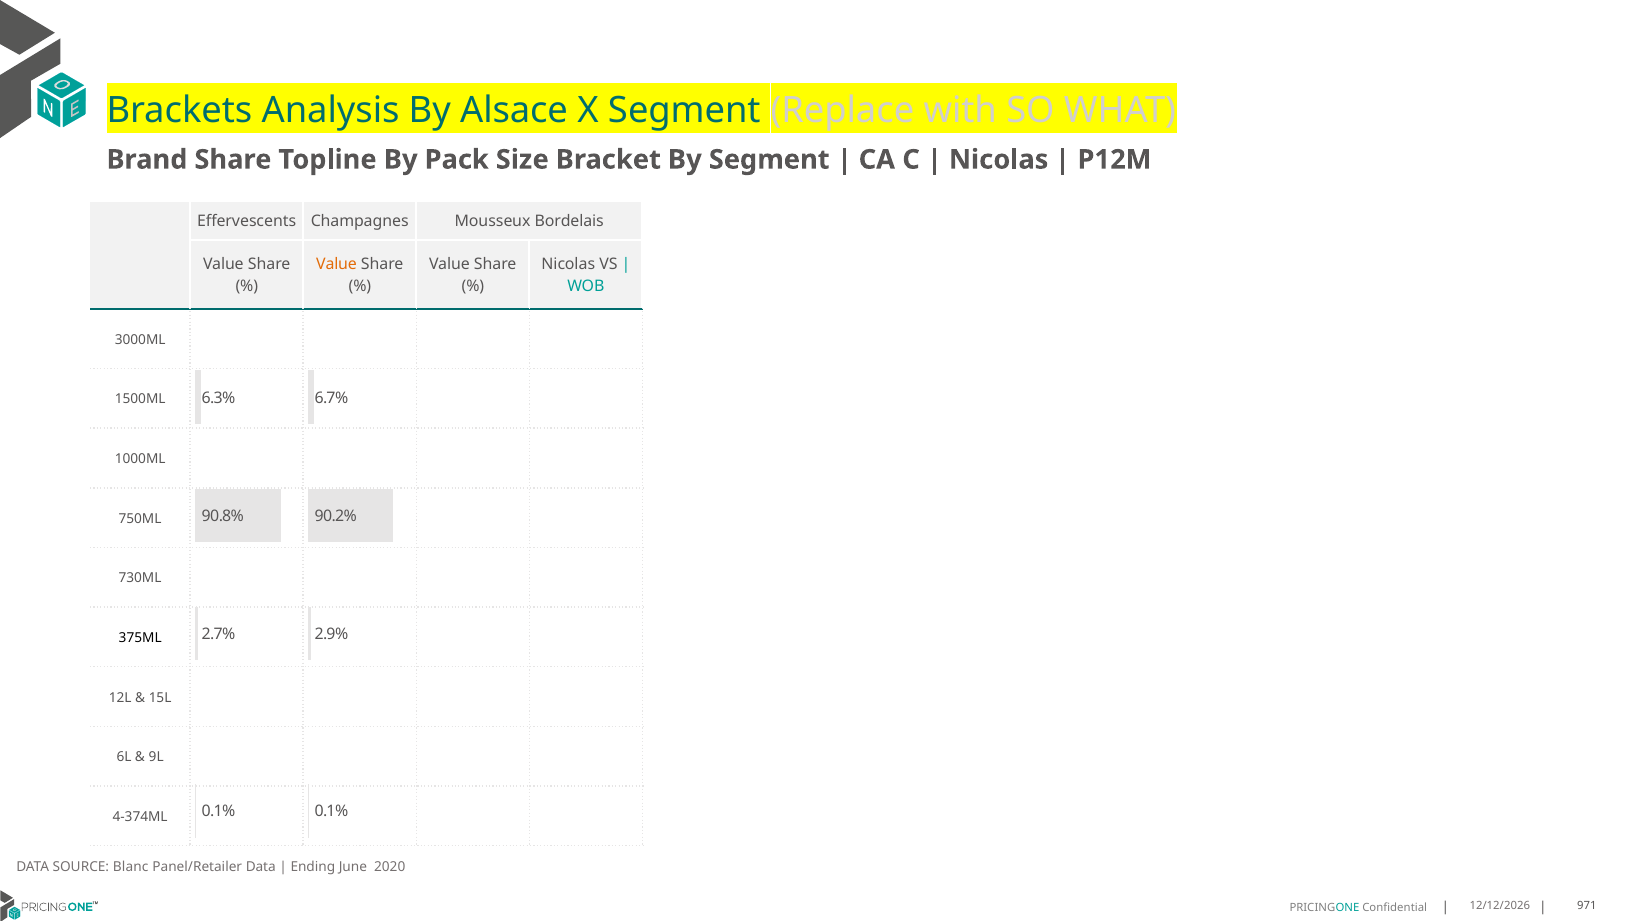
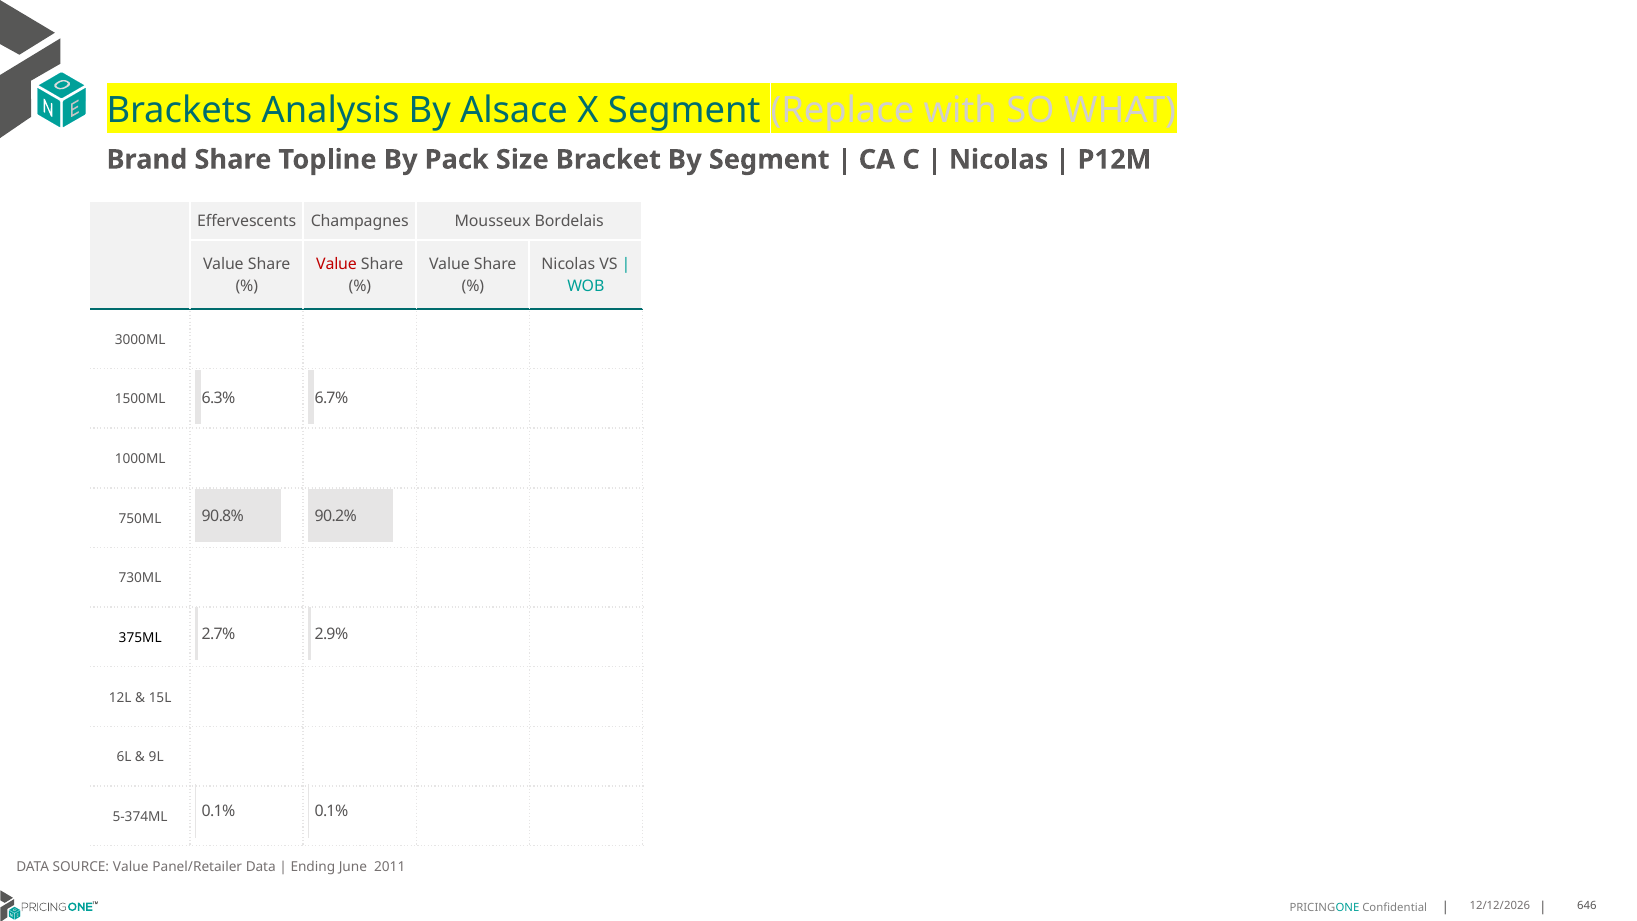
Value at (336, 265) colour: orange -> red
4-374ML: 4-374ML -> 5-374ML
SOURCE Blanc: Blanc -> Value
2020: 2020 -> 2011
971: 971 -> 646
